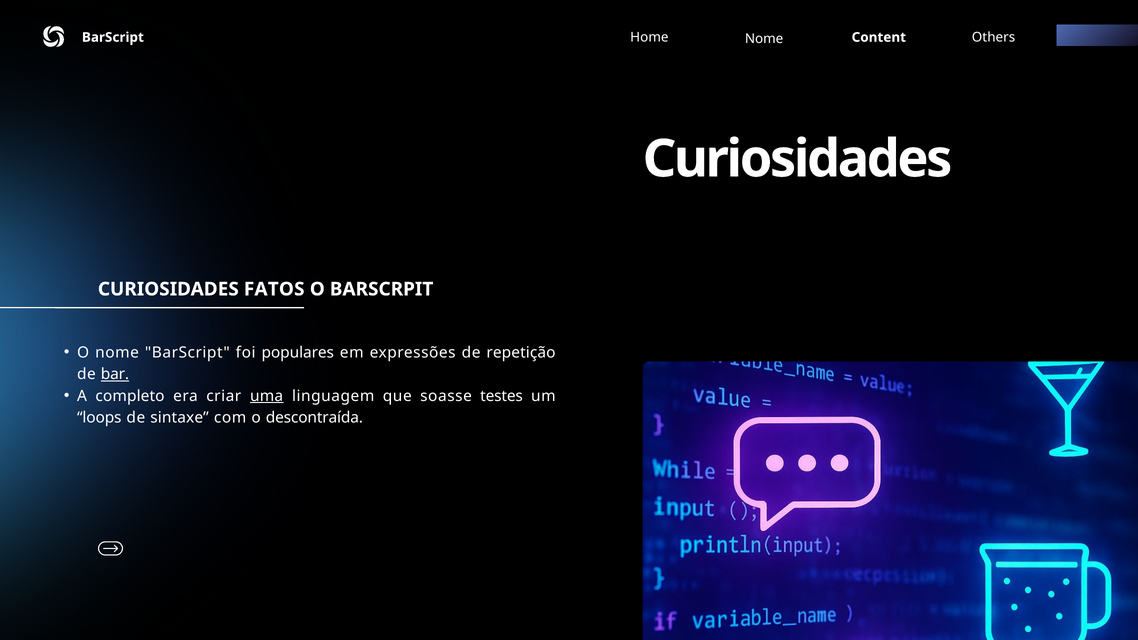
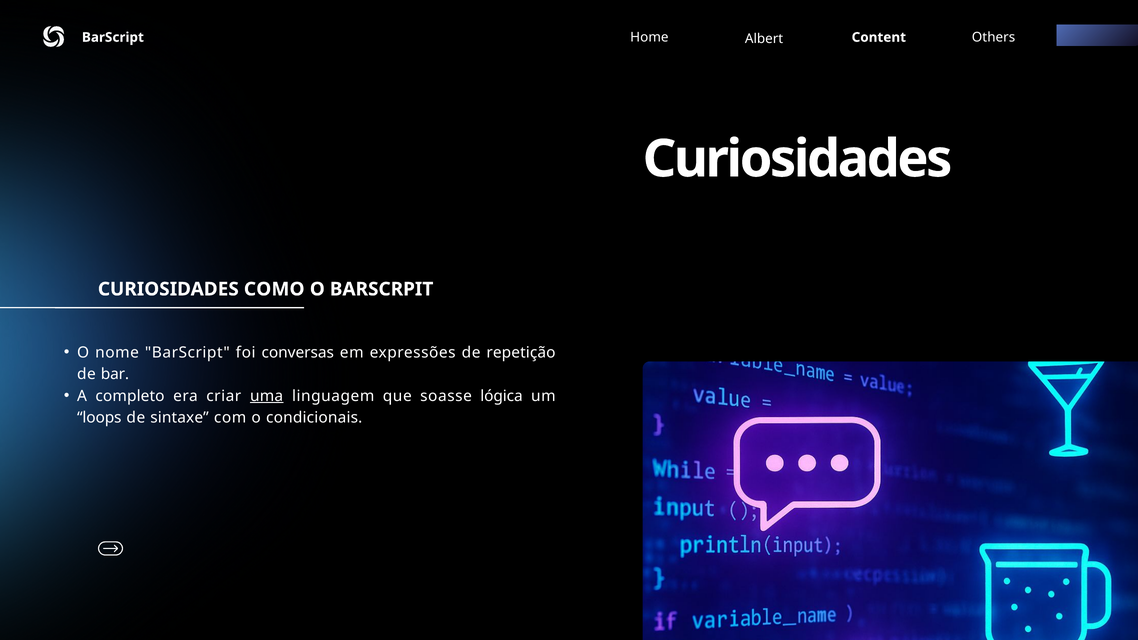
Home Nome: Nome -> Albert
FATOS: FATOS -> COMO
populares: populares -> conversas
bar underline: present -> none
testes: testes -> lógica
descontraída: descontraída -> condicionais
